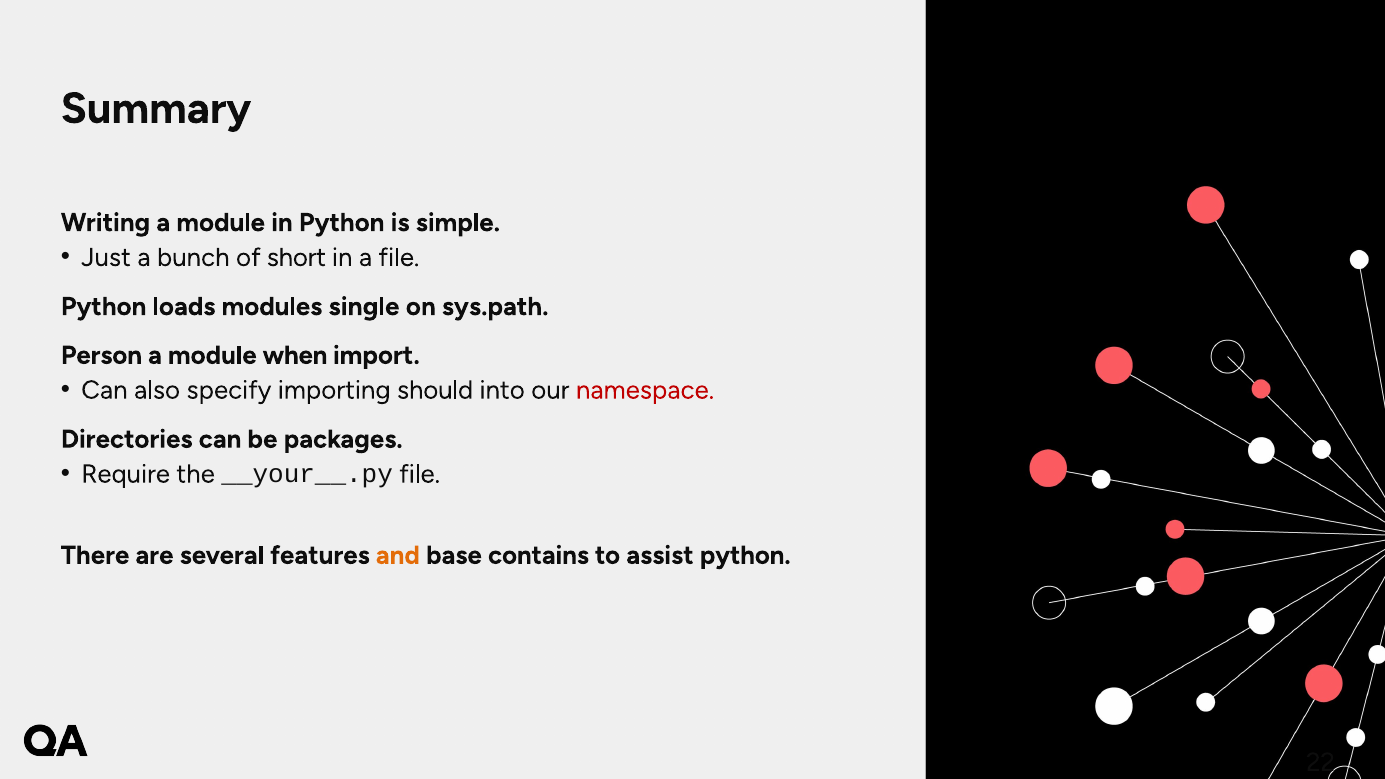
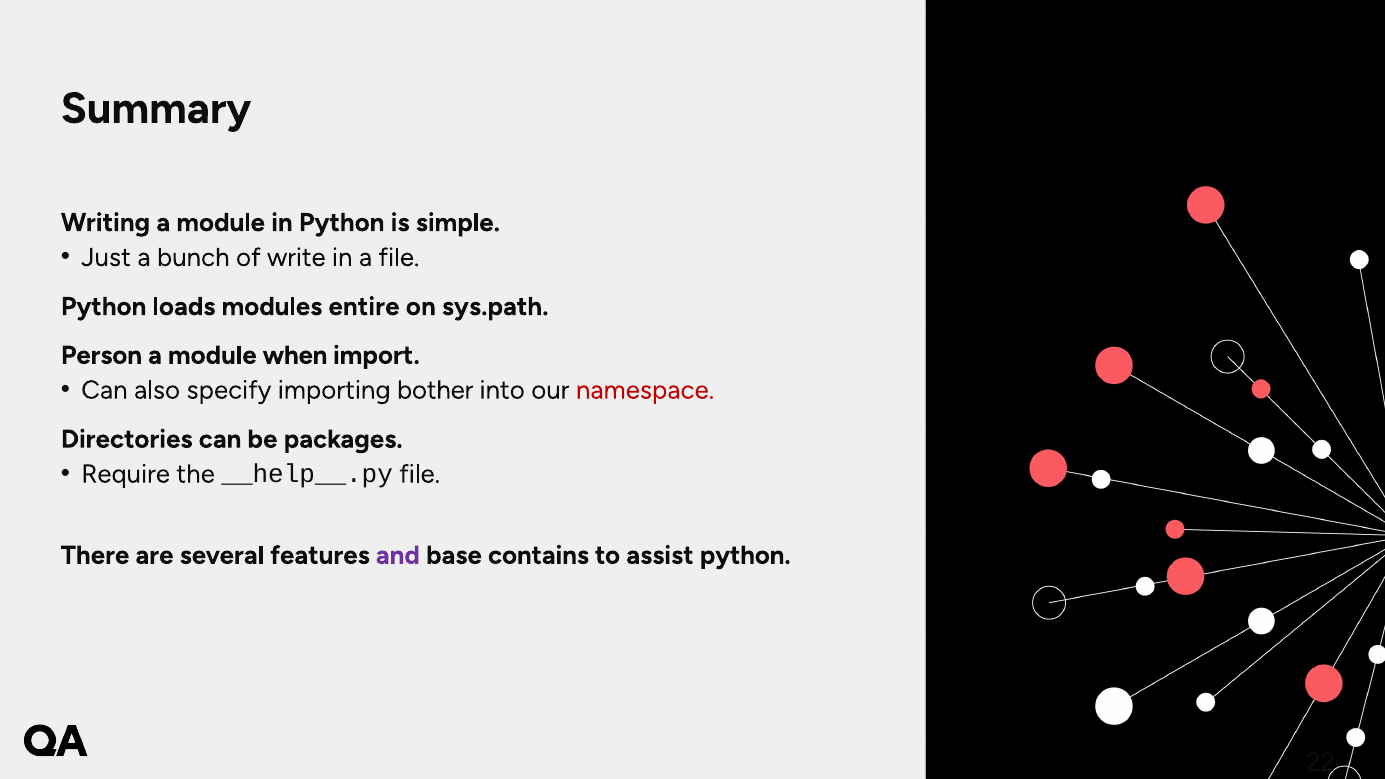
short: short -> write
single: single -> entire
should: should -> bother
__your__.py: __your__.py -> __help__.py
and colour: orange -> purple
